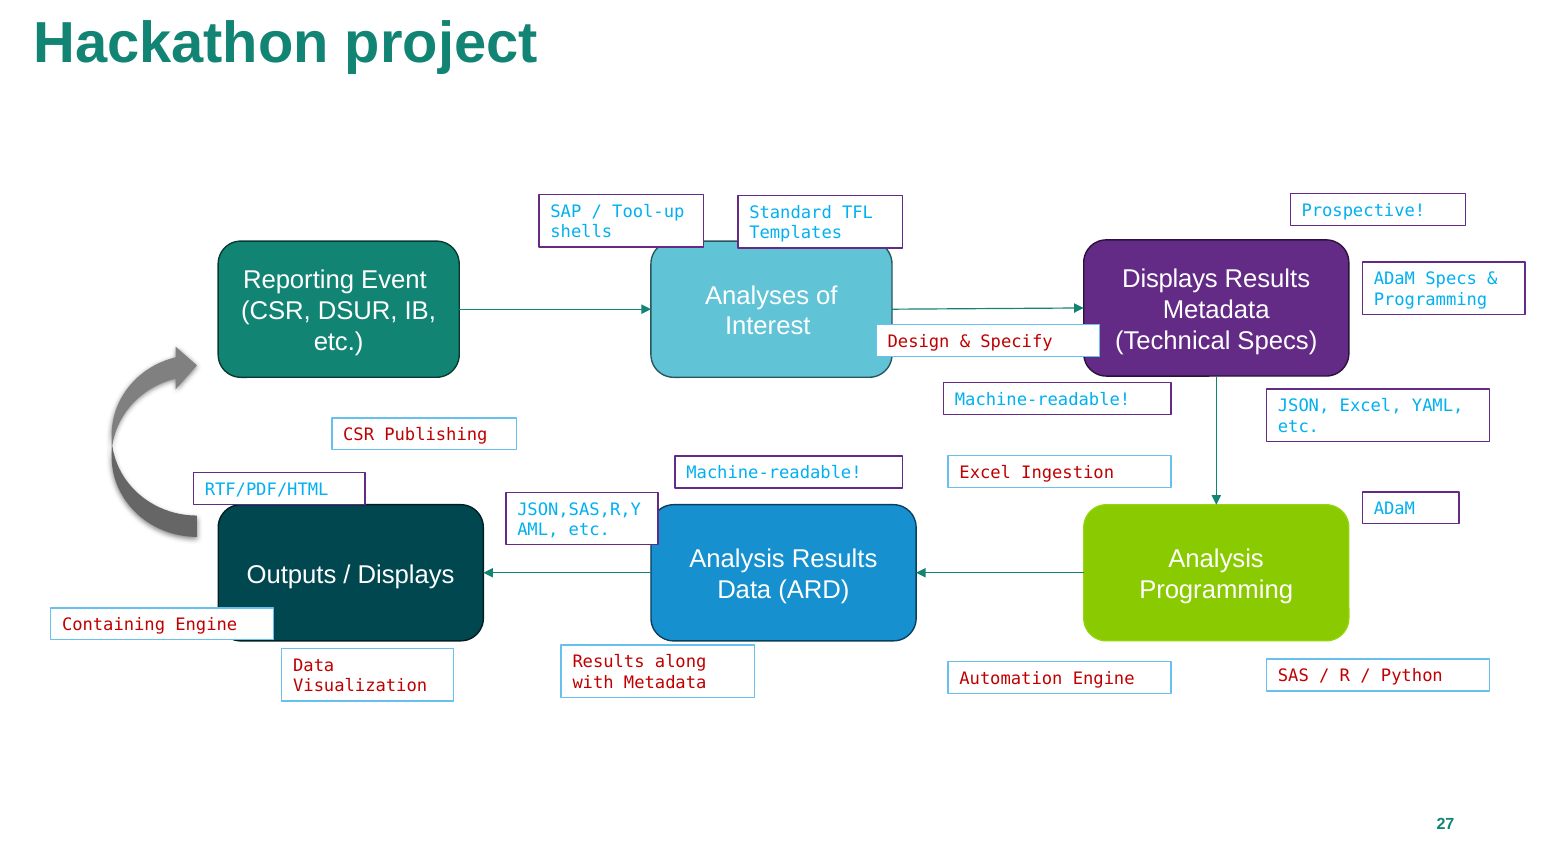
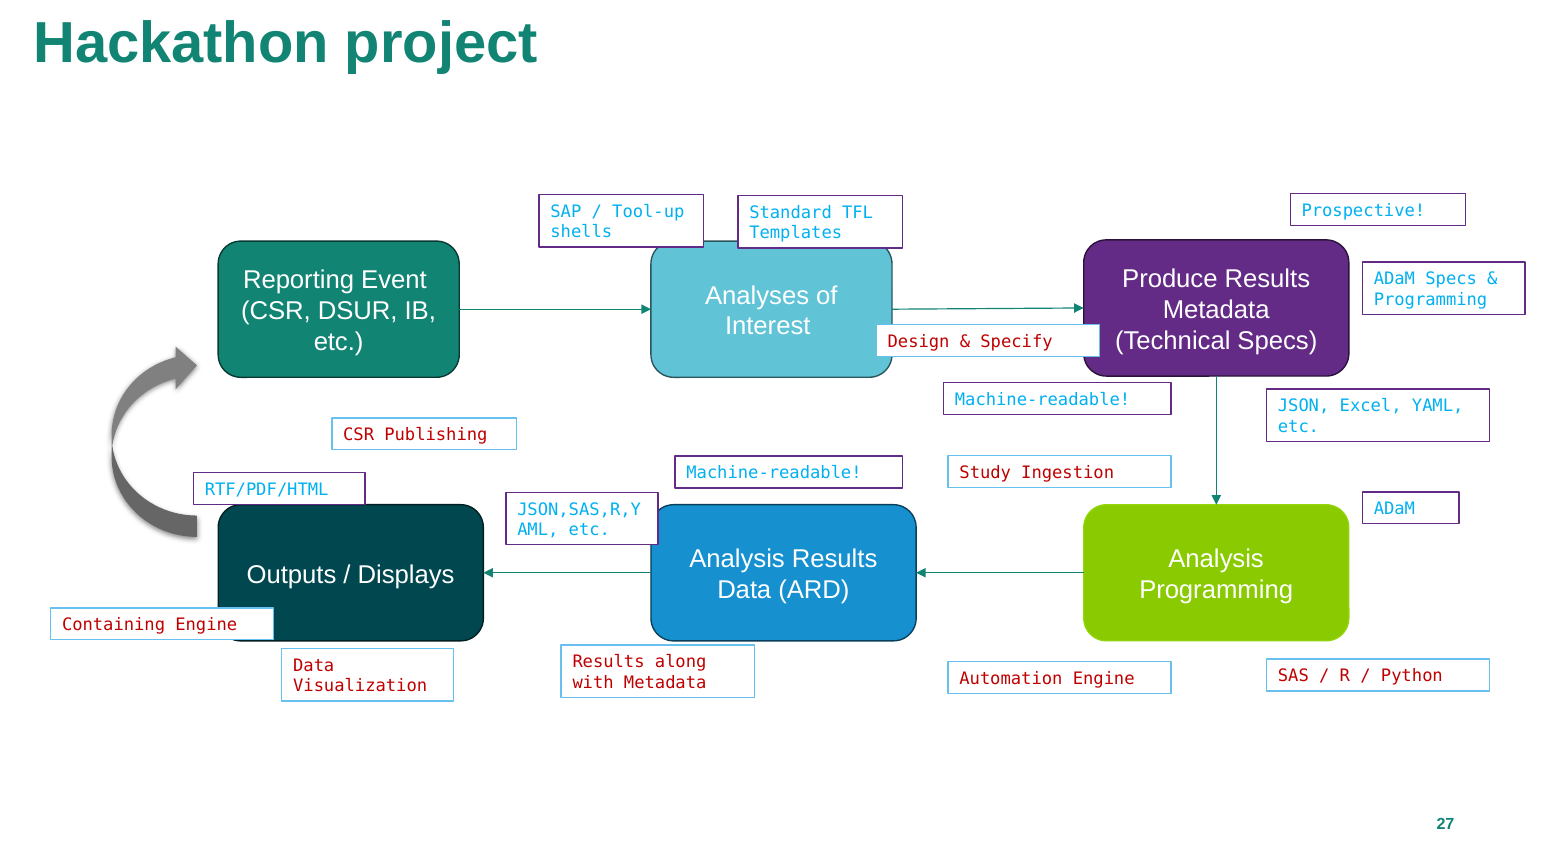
Displays at (1170, 279): Displays -> Produce
Excel at (985, 473): Excel -> Study
